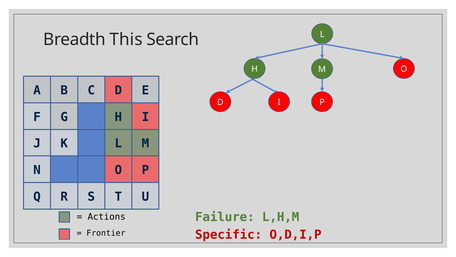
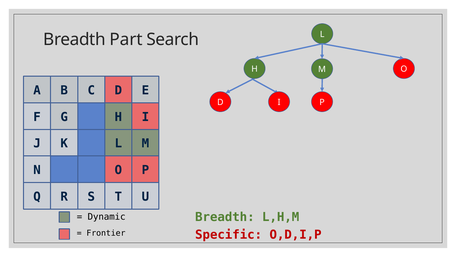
This: This -> Part
Failure at (225, 217): Failure -> Breadth
Actions: Actions -> Dynamic
